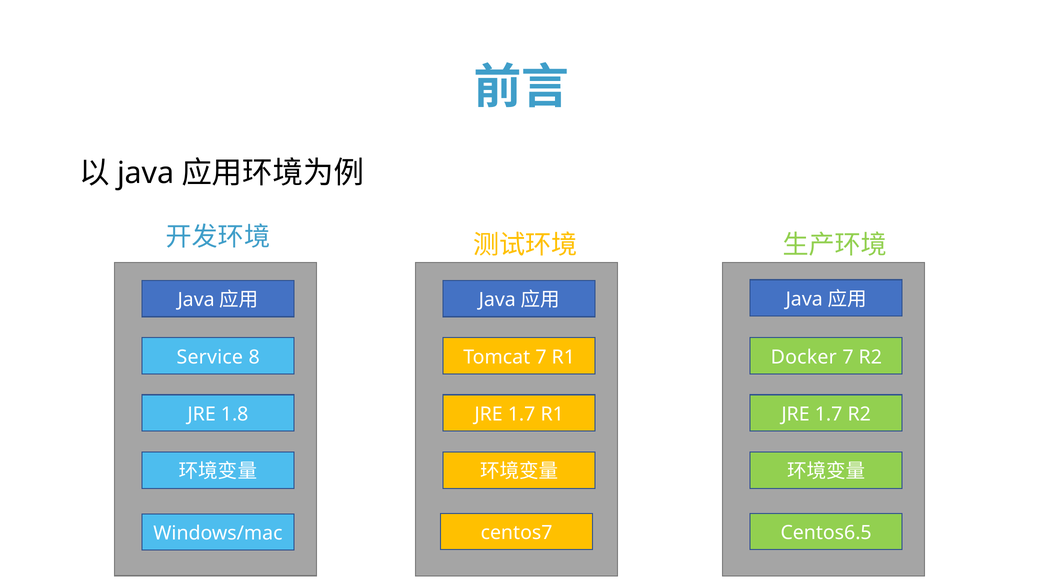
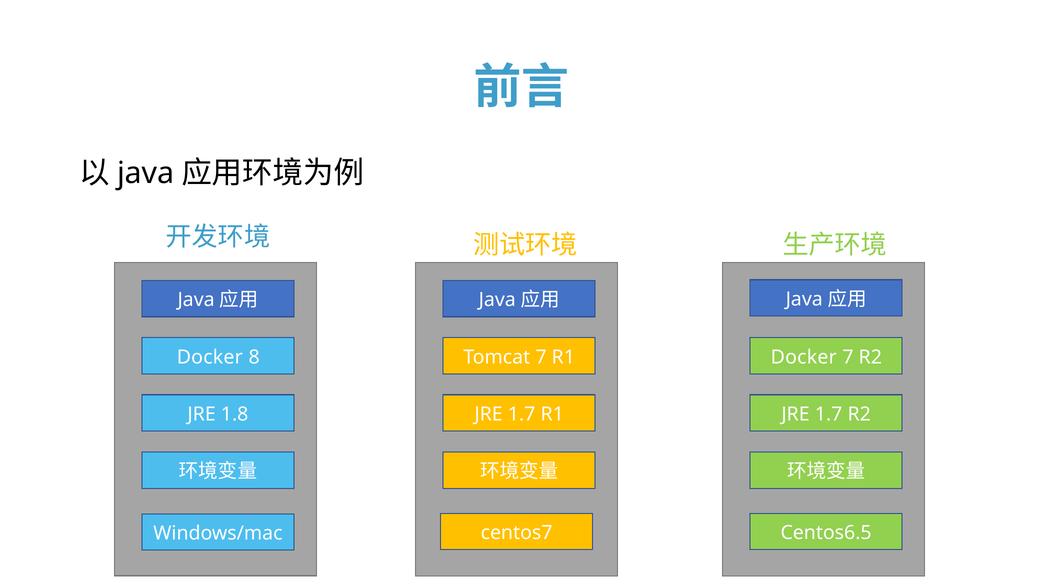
Service at (210, 357): Service -> Docker
